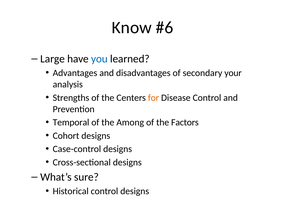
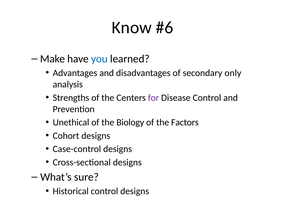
Large: Large -> Make
your: your -> only
for colour: orange -> purple
Temporal: Temporal -> Unethical
Among: Among -> Biology
